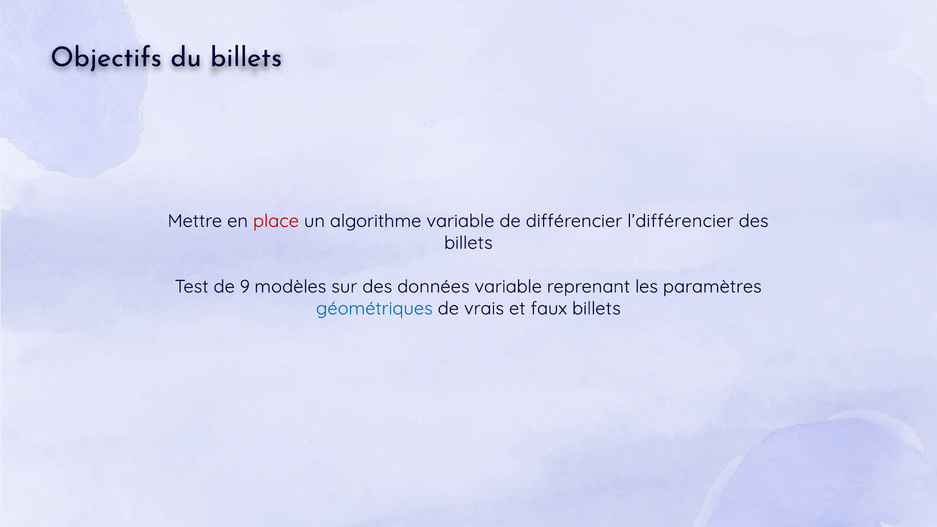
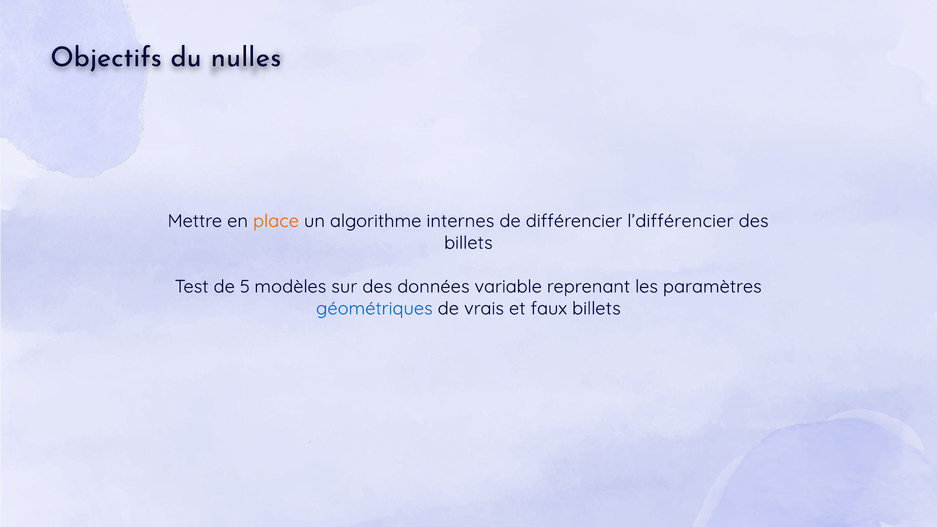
du billets: billets -> nulles
place colour: red -> orange
algorithme variable: variable -> internes
9: 9 -> 5
